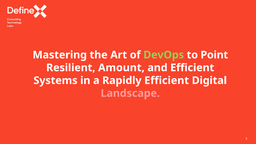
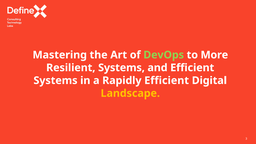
Point: Point -> More
Resilient Amount: Amount -> Systems
Landscape colour: pink -> yellow
